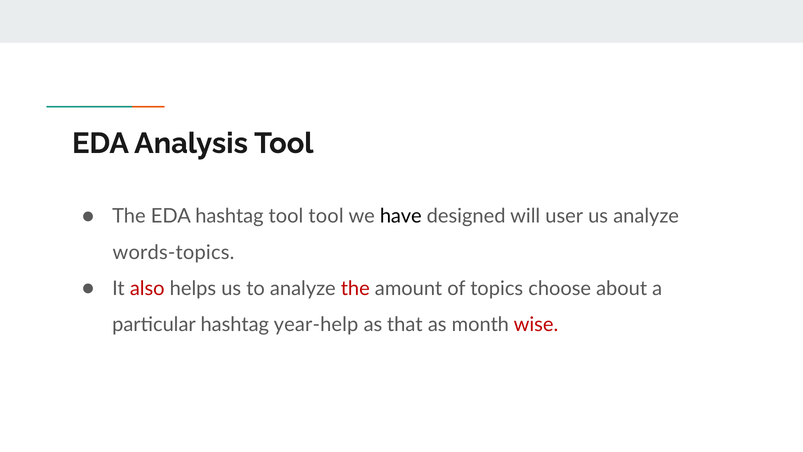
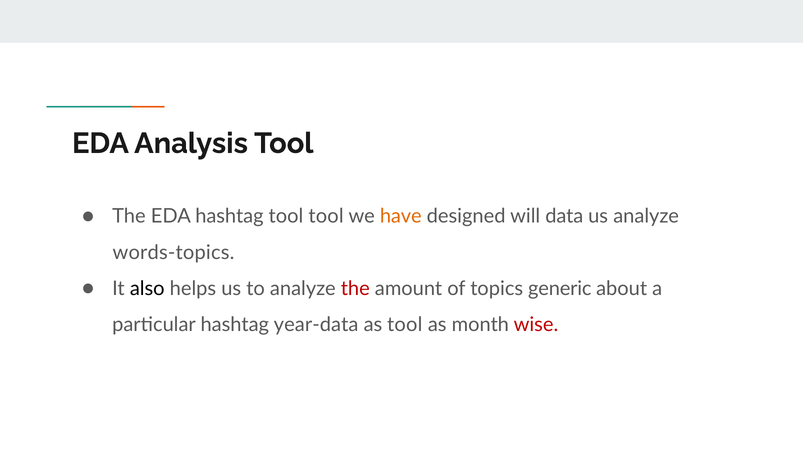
have colour: black -> orange
user: user -> data
also colour: red -> black
choose: choose -> generic
year-help: year-help -> year-data
as that: that -> tool
